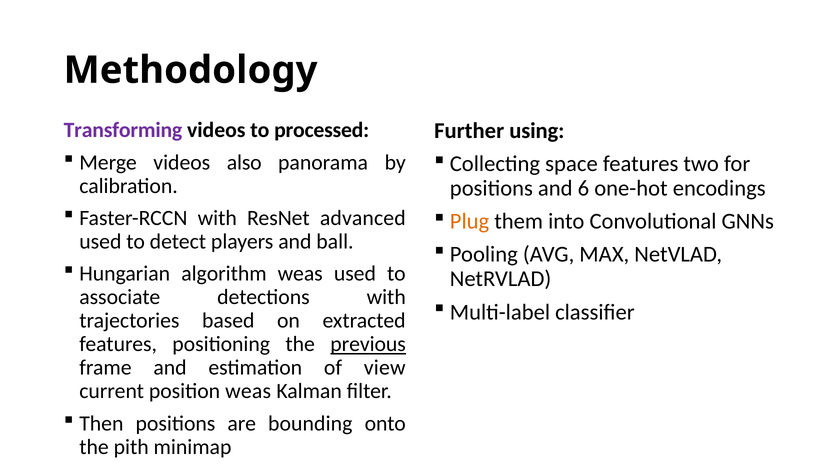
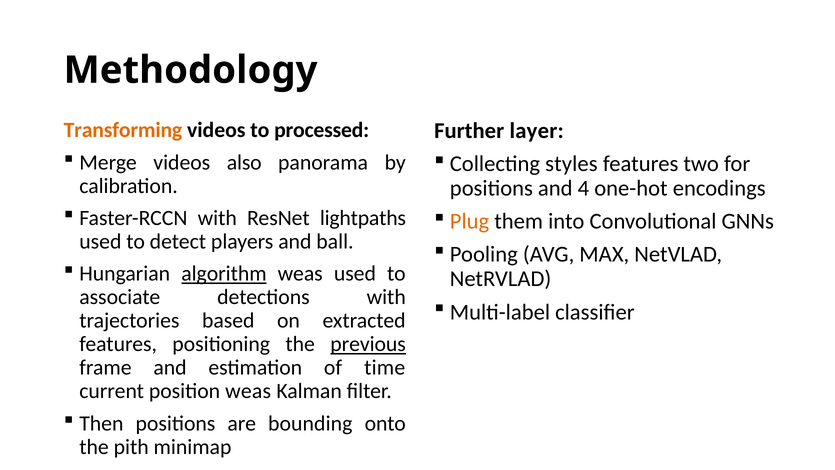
Transforming colour: purple -> orange
using: using -> layer
space: space -> styles
6: 6 -> 4
advanced: advanced -> lightpaths
algorithm underline: none -> present
view: view -> time
